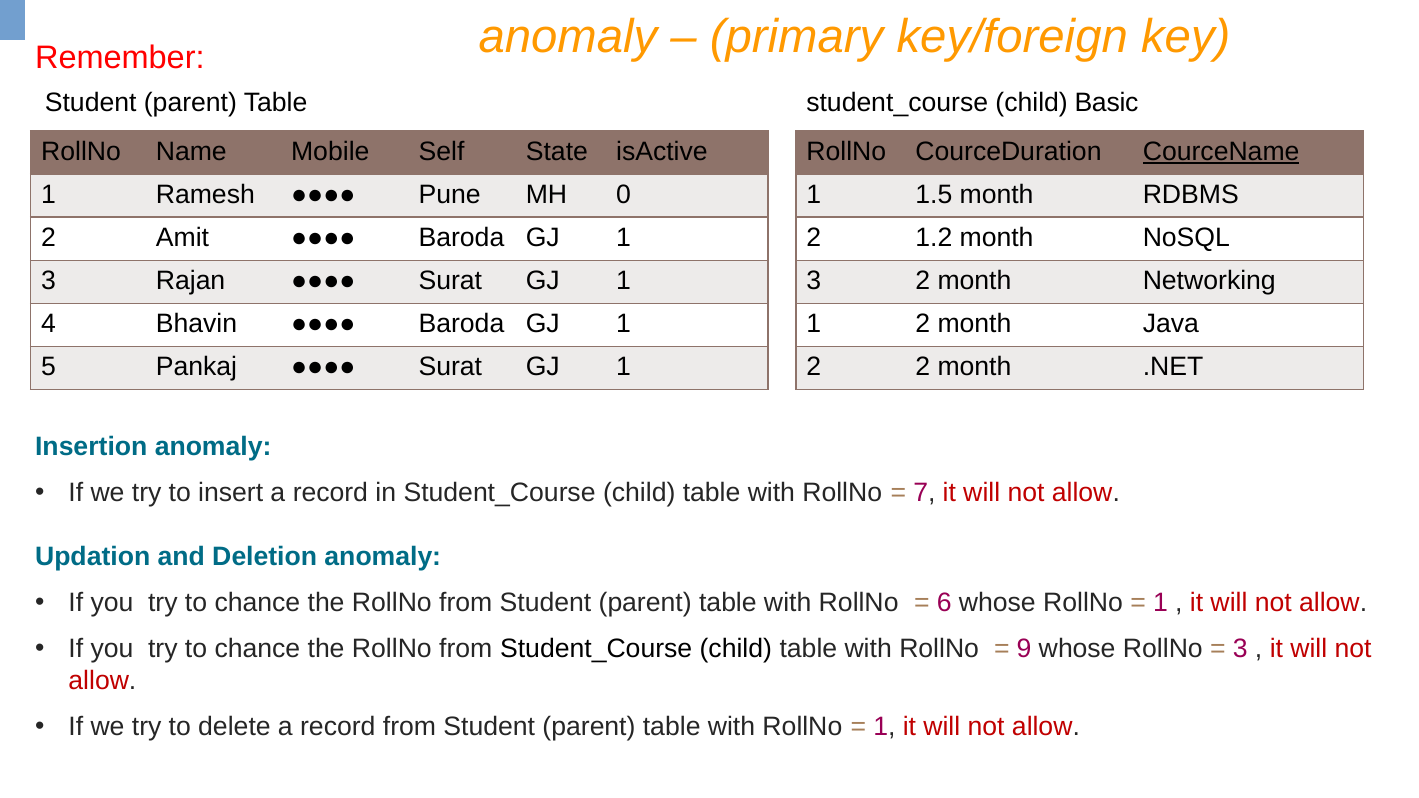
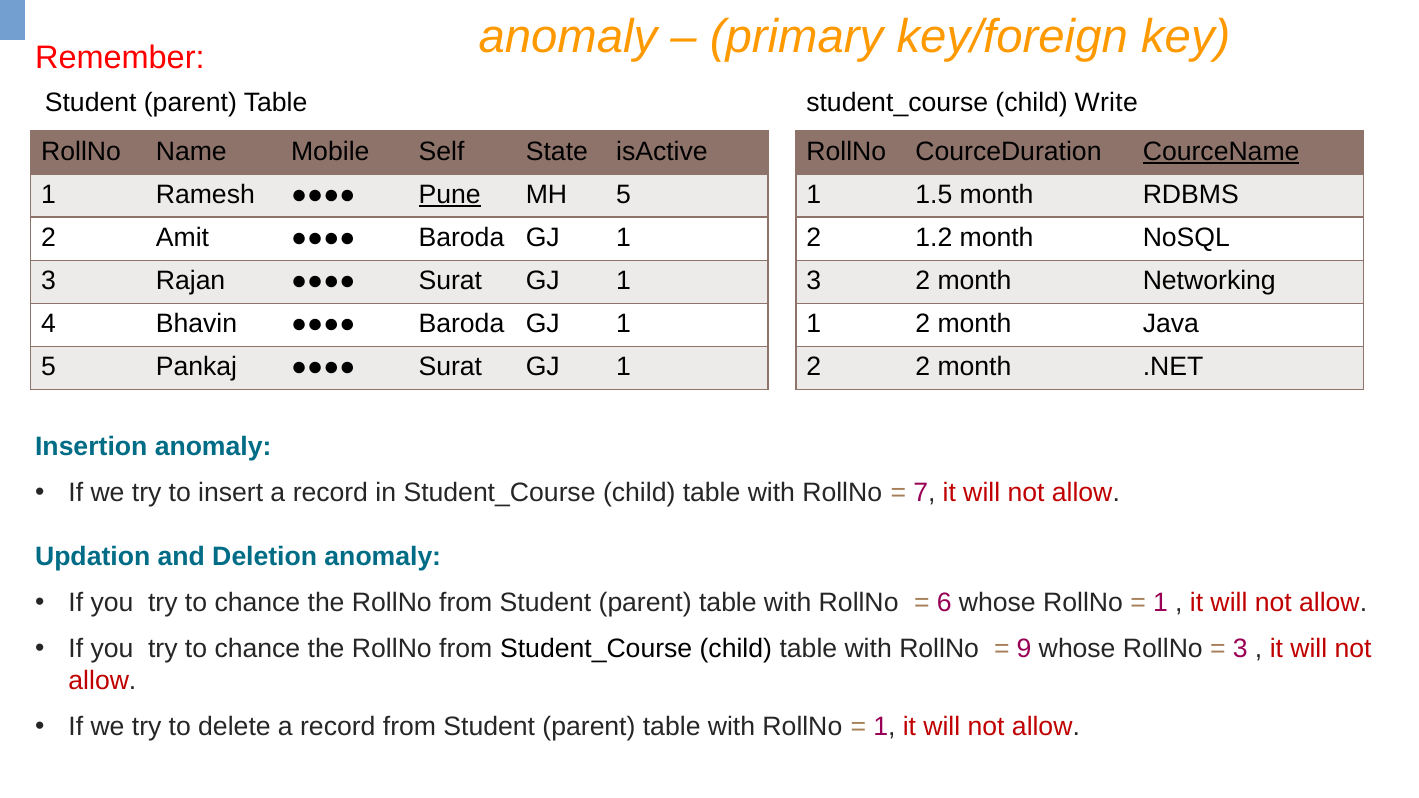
Basic: Basic -> Write
Pune underline: none -> present
MH 0: 0 -> 5
